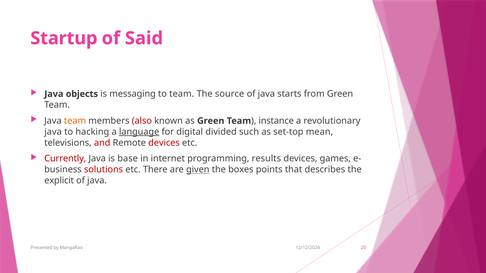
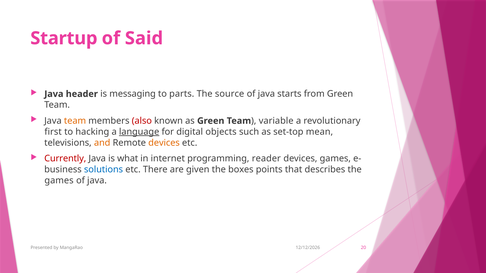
objects: objects -> header
to team: team -> parts
instance: instance -> variable
java at (53, 132): java -> first
divided: divided -> objects
and colour: red -> orange
devices at (164, 143) colour: red -> orange
base: base -> what
results: results -> reader
solutions colour: red -> blue
given underline: present -> none
explicit at (59, 181): explicit -> games
